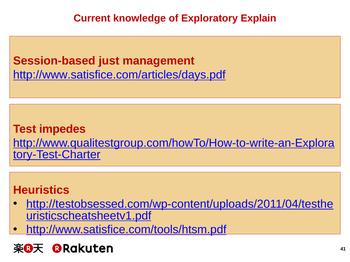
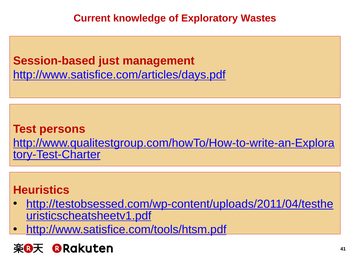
Explain: Explain -> Wastes
impedes: impedes -> persons
